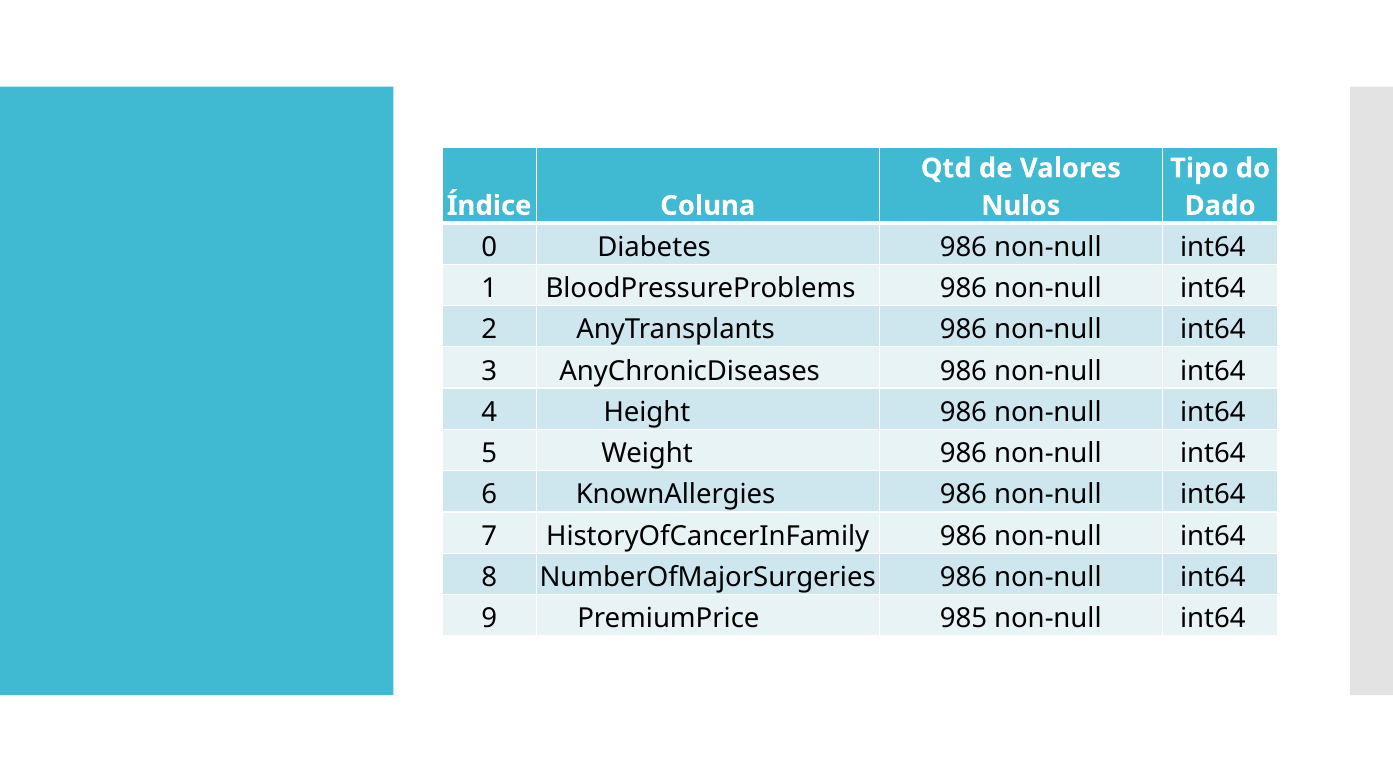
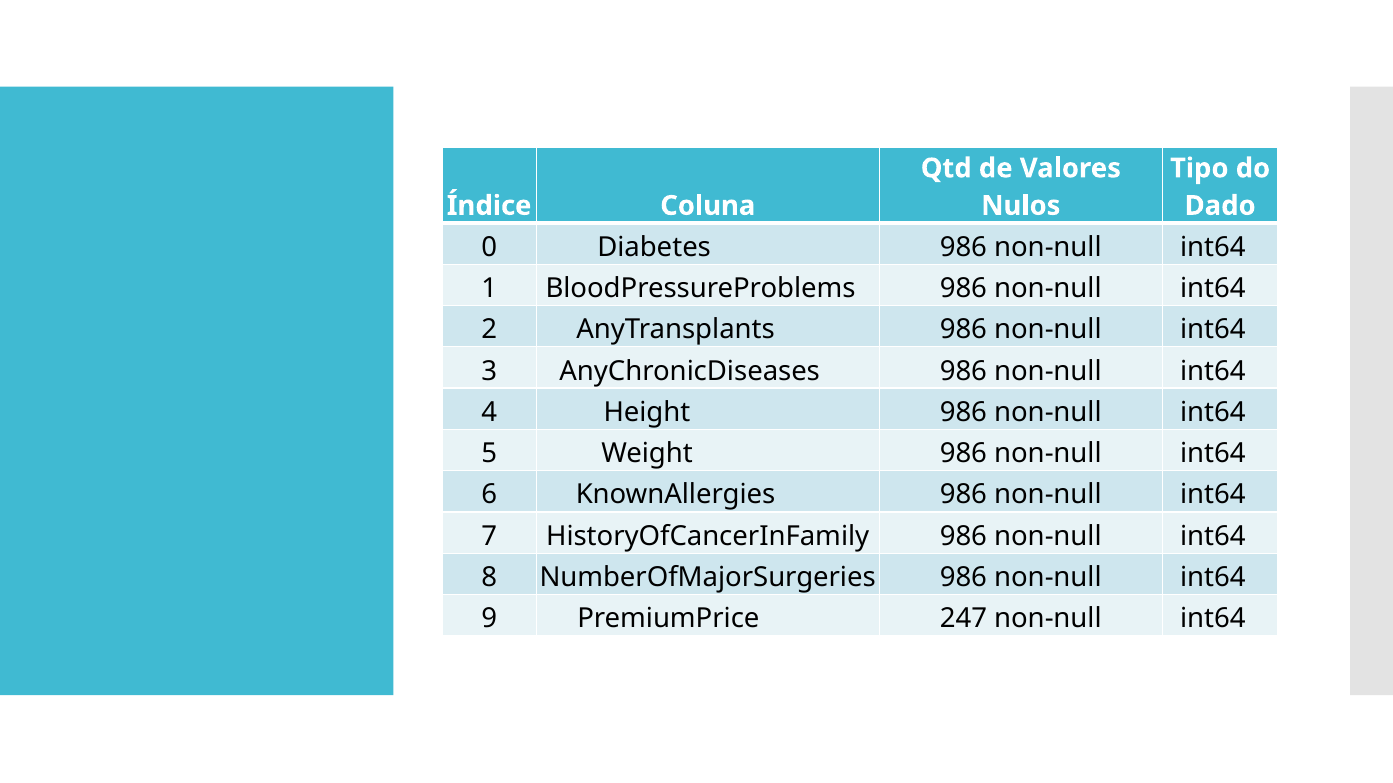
985: 985 -> 247
